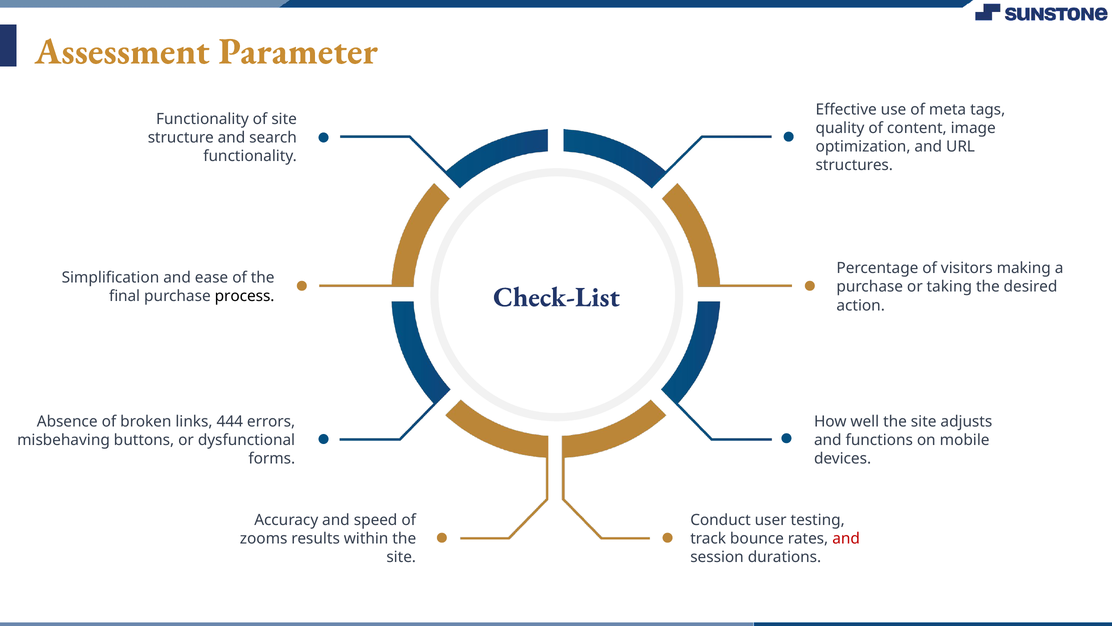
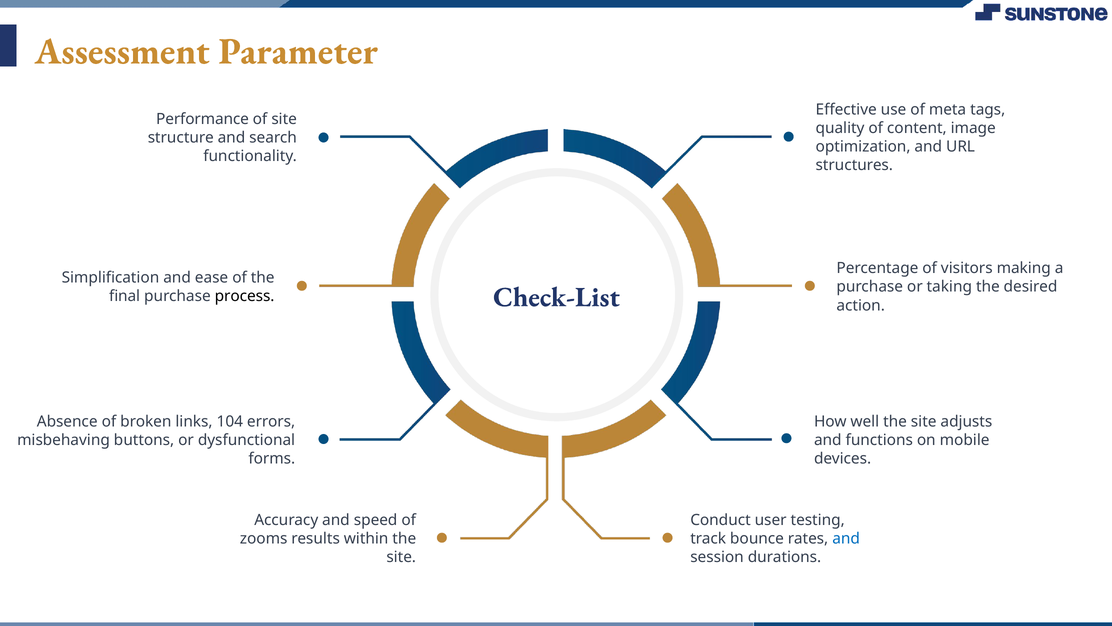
Functionality at (202, 119): Functionality -> Performance
444: 444 -> 104
and at (846, 538) colour: red -> blue
